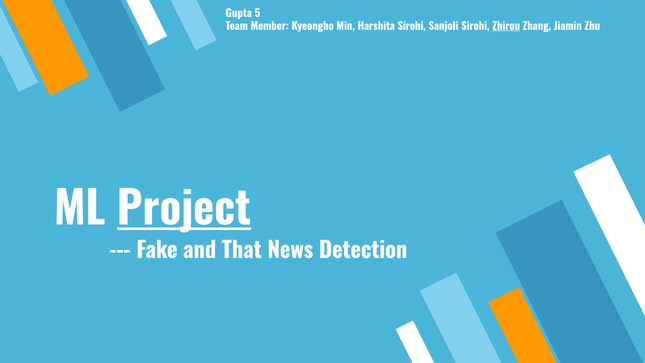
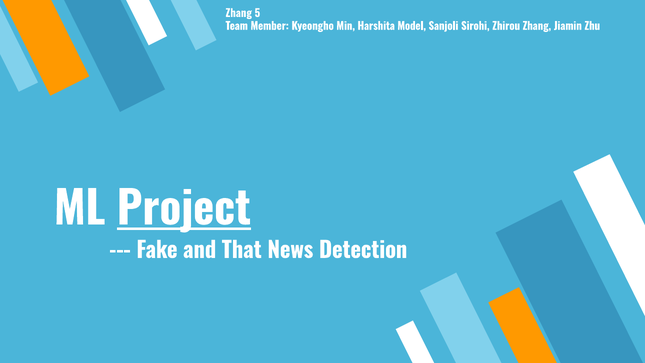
Gupta at (239, 13): Gupta -> Zhang
Harshita Sirohi: Sirohi -> Model
Zhirou underline: present -> none
